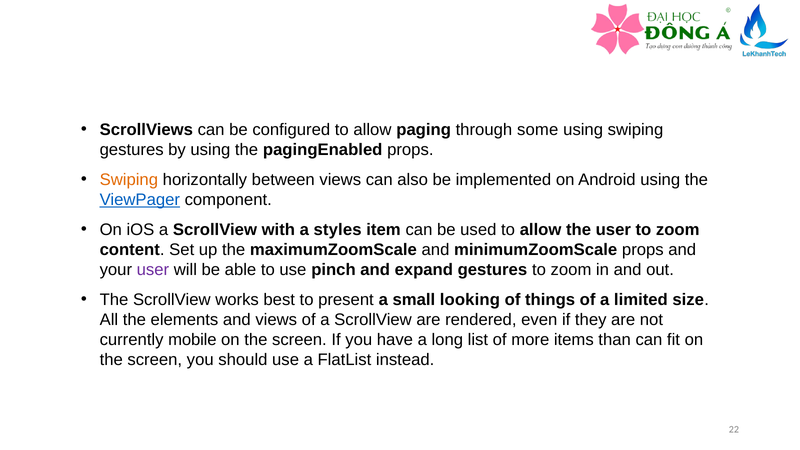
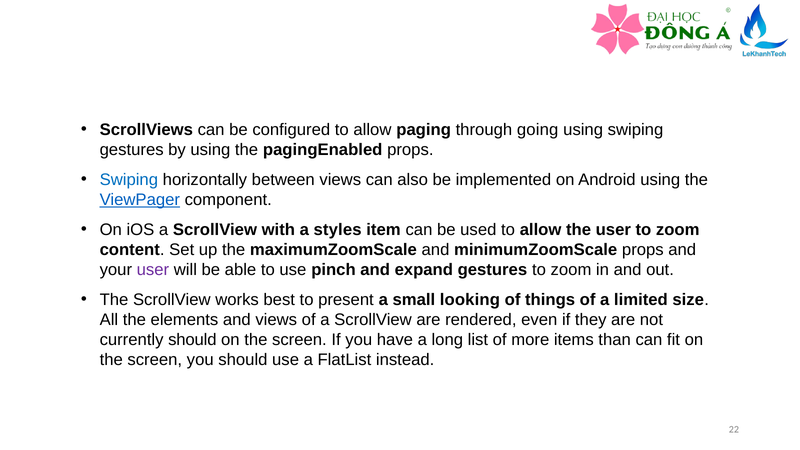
some: some -> going
Swiping at (129, 180) colour: orange -> blue
currently mobile: mobile -> should
